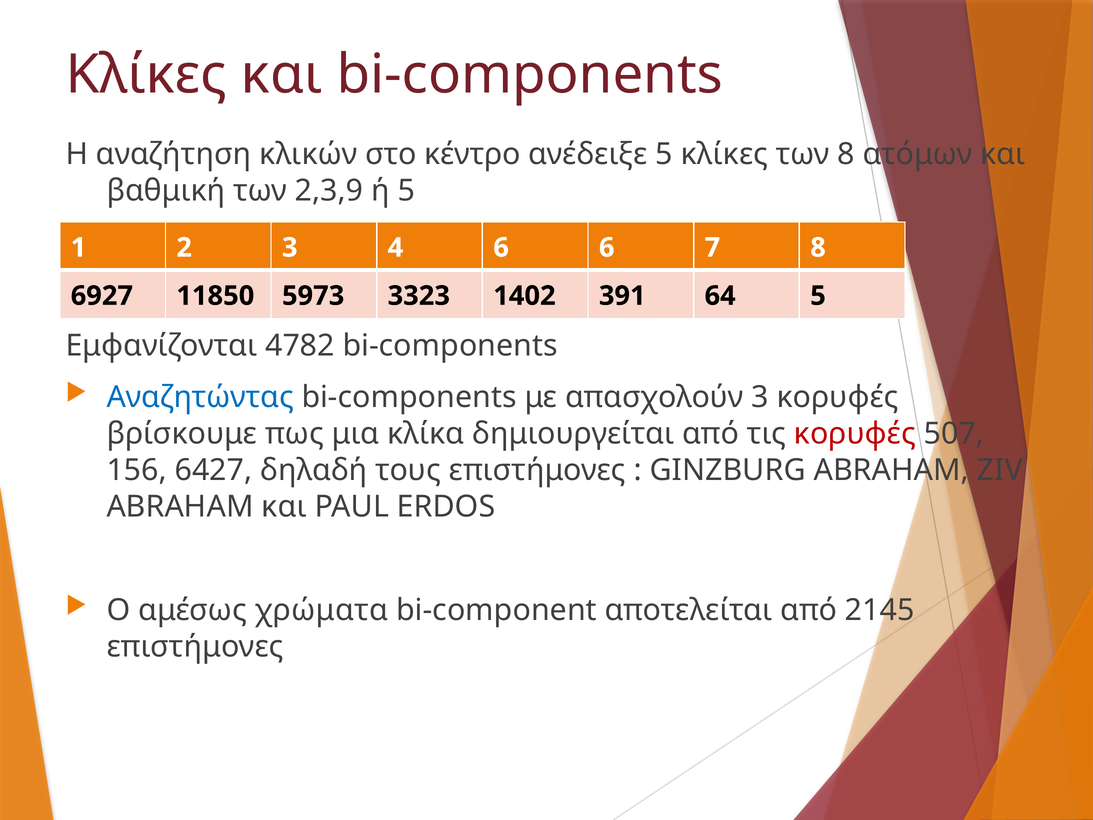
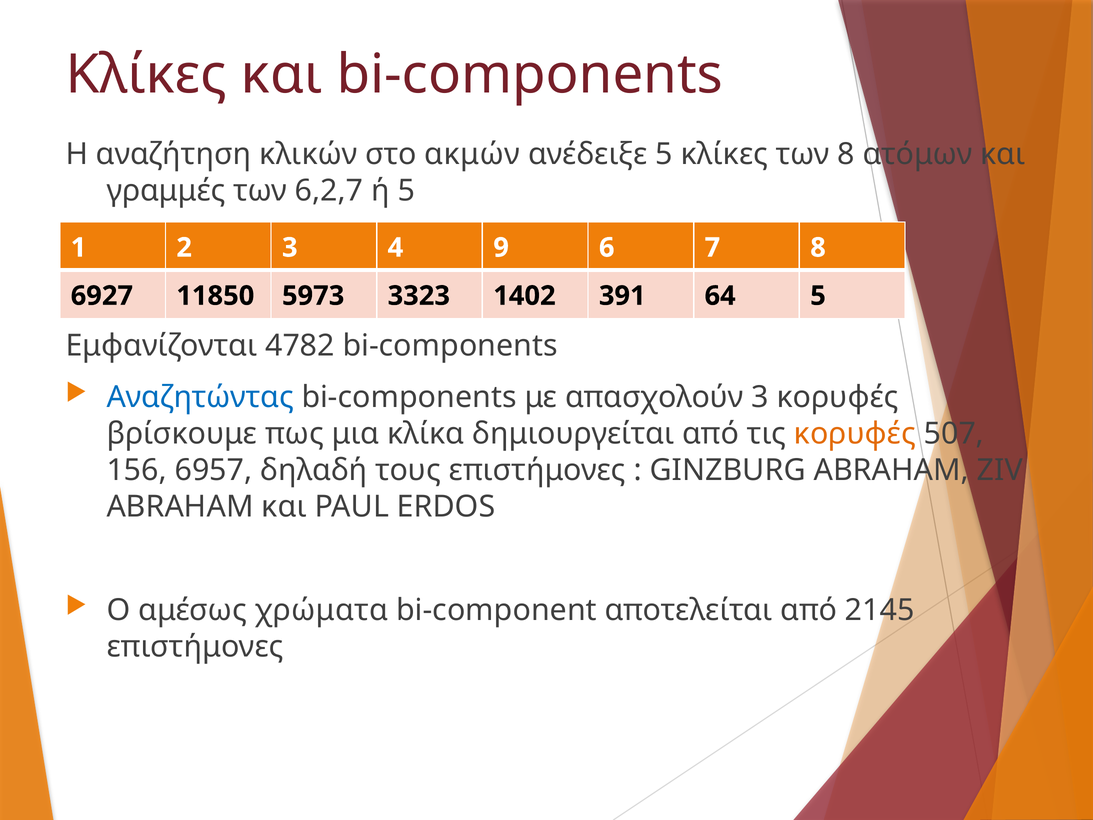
κέντρο: κέντρο -> ακμών
βαθμική: βαθμική -> γραμμές
2,3,9: 2,3,9 -> 6,2,7
4 6: 6 -> 9
κορυφές at (855, 434) colour: red -> orange
6427: 6427 -> 6957
